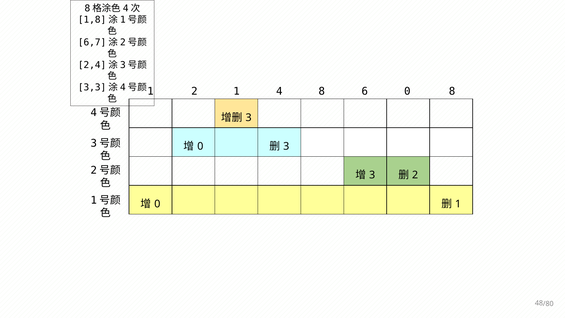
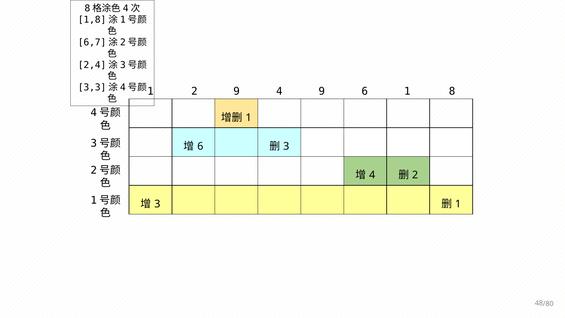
2 1: 1 -> 9
4 8: 8 -> 9
6 0: 0 -> 1
3 at (249, 117): 3 -> 1
0 at (200, 146): 0 -> 6
3 at (372, 175): 3 -> 4
0 at (157, 204): 0 -> 3
